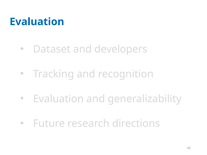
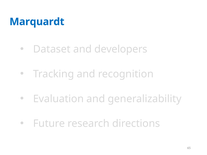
Evaluation at (37, 22): Evaluation -> Marquardt
